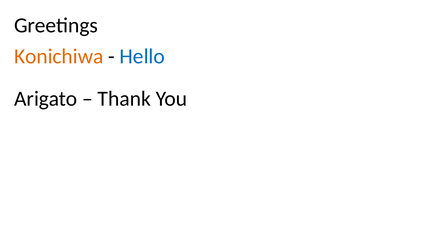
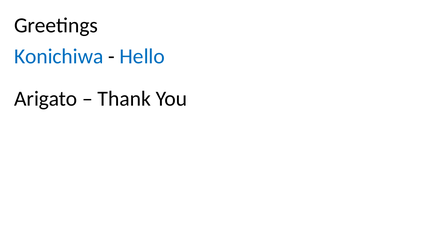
Konichiwa colour: orange -> blue
